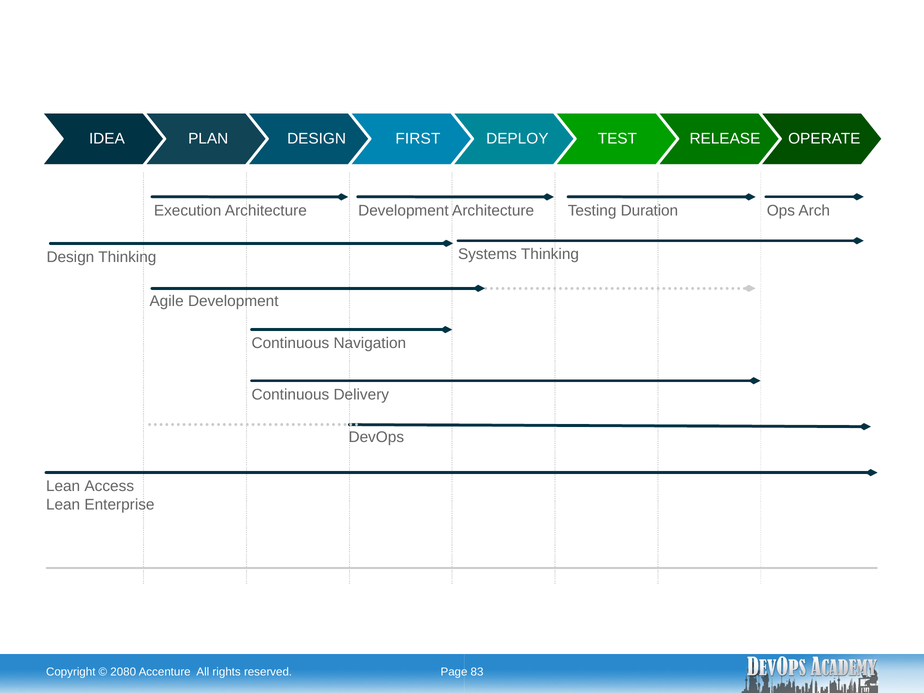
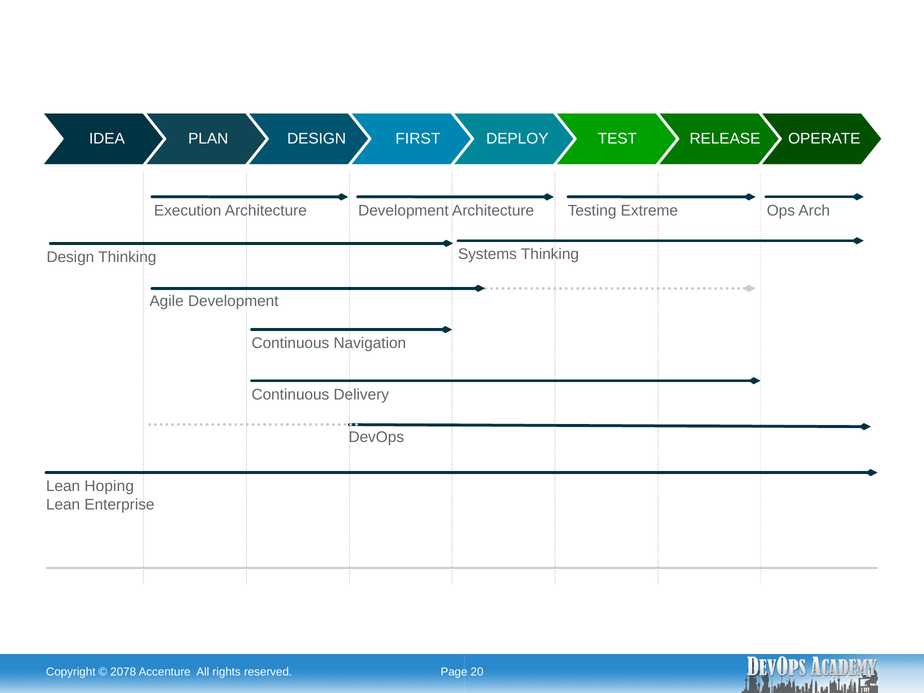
Duration: Duration -> Extreme
Access: Access -> Hoping
2080: 2080 -> 2078
83: 83 -> 20
